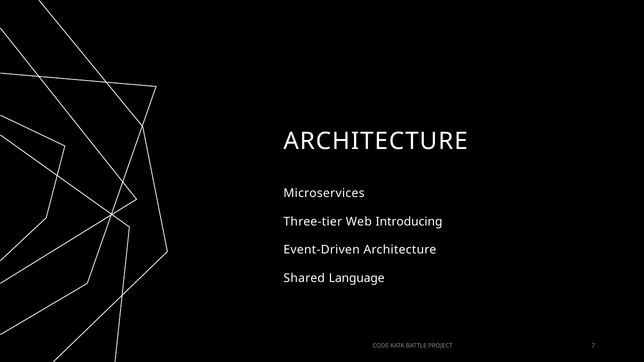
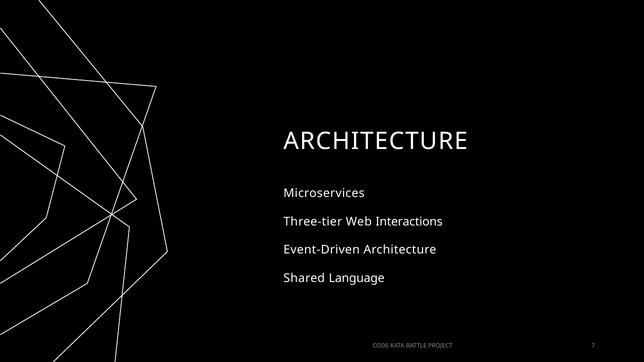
Introducing: Introducing -> Interactions
